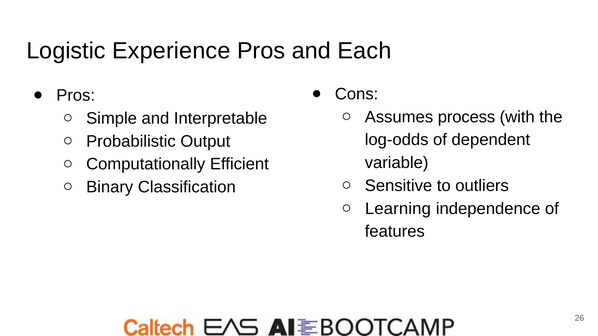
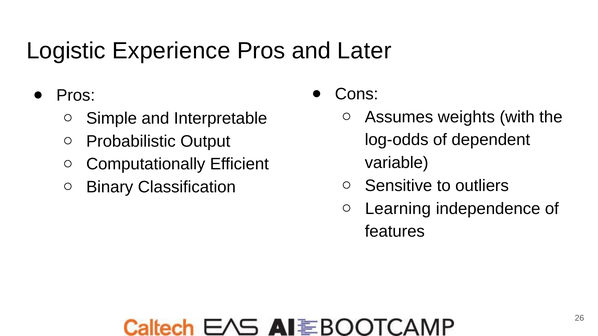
Each: Each -> Later
process: process -> weights
